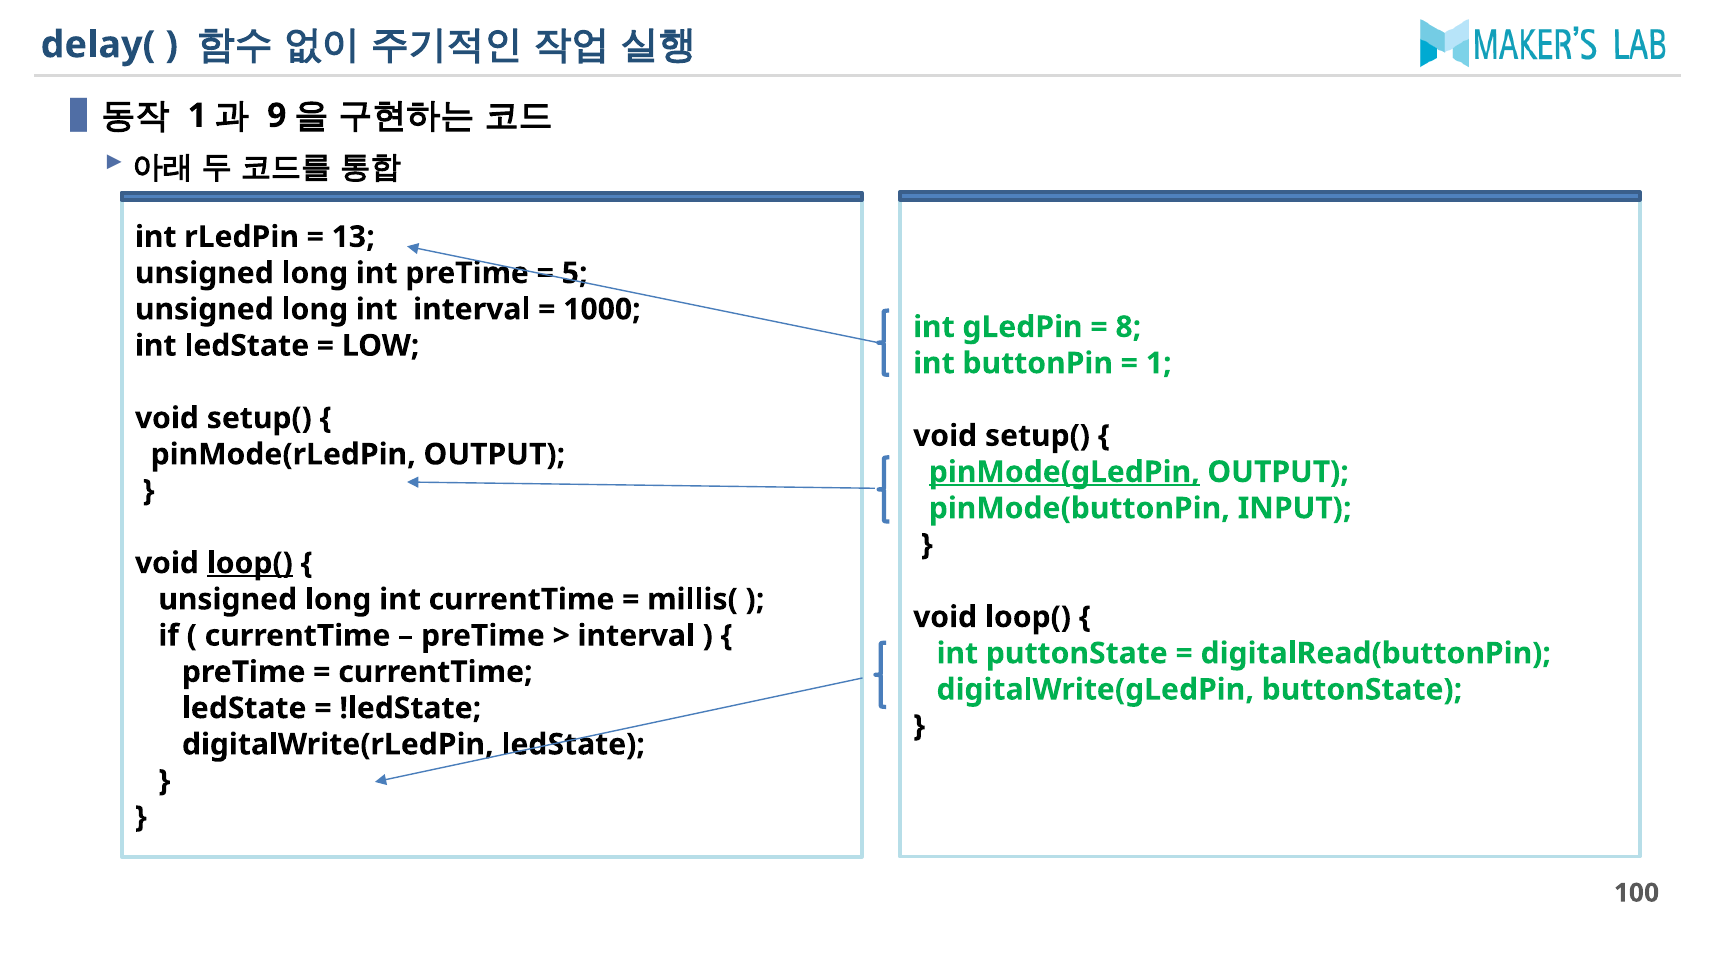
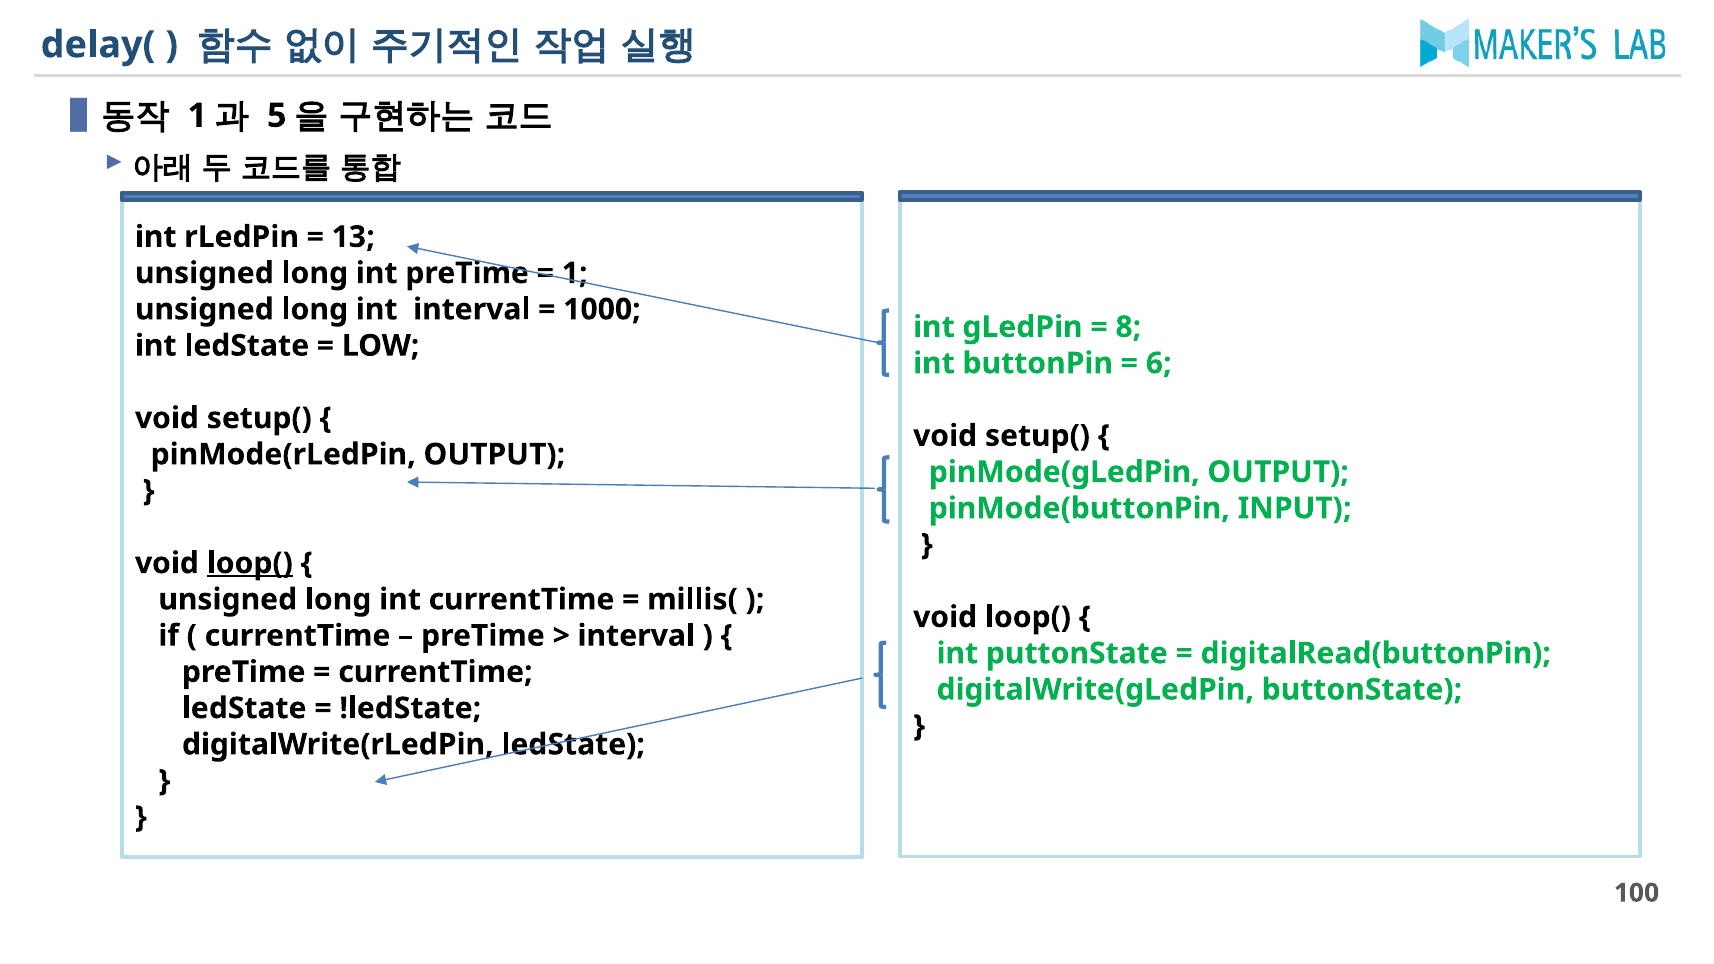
9: 9 -> 5
5 at (575, 273): 5 -> 1
1 at (1159, 363): 1 -> 6
pinMode(gLedPin underline: present -> none
